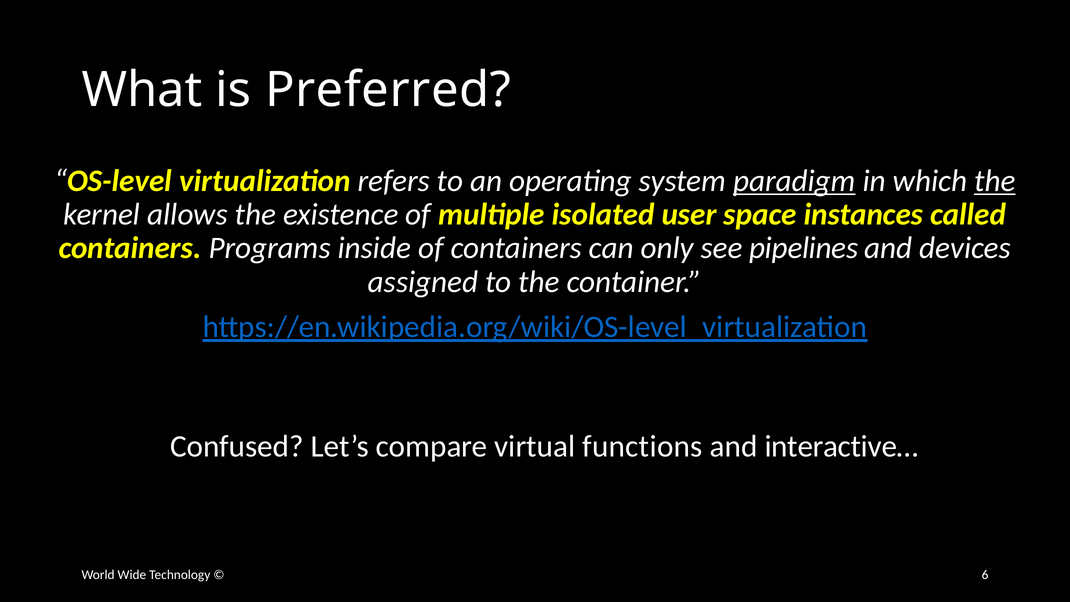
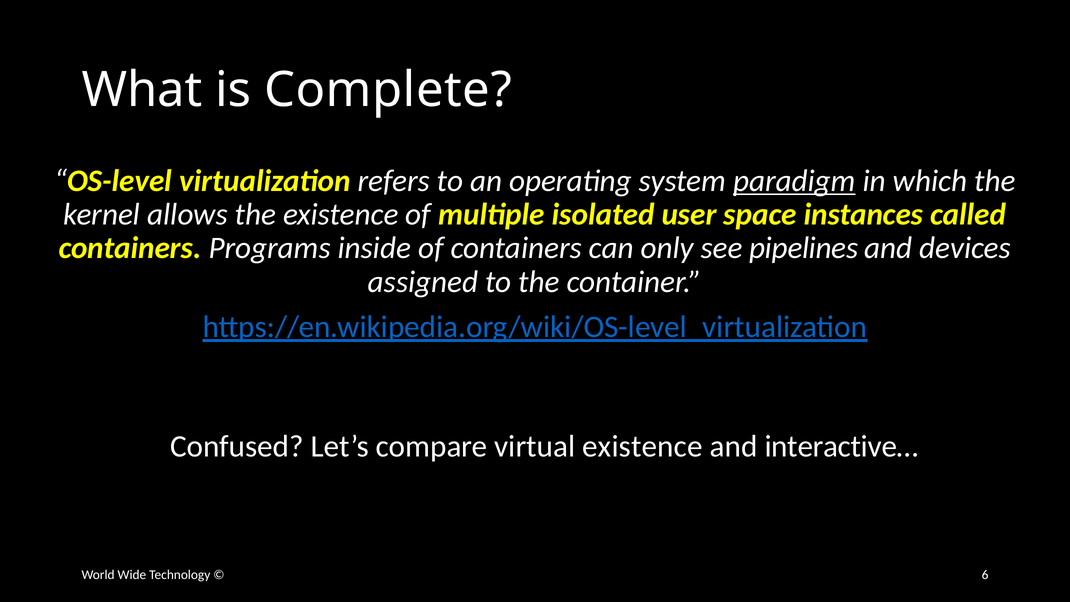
Preferred: Preferred -> Complete
the at (995, 181) underline: present -> none
virtual functions: functions -> existence
